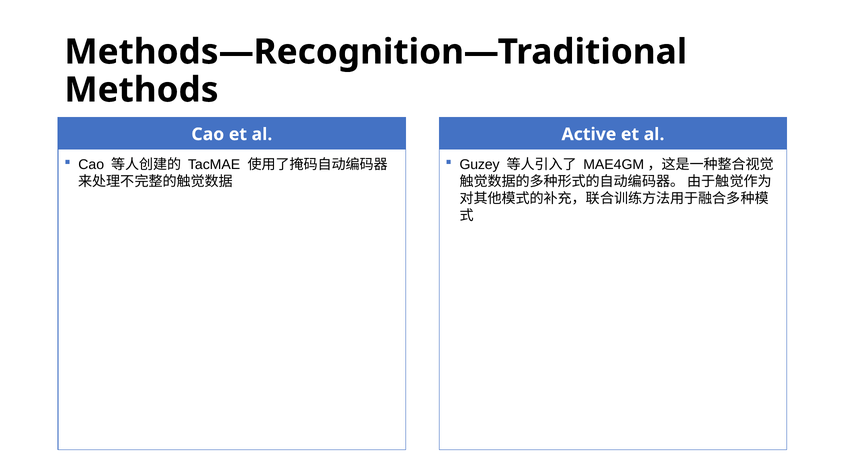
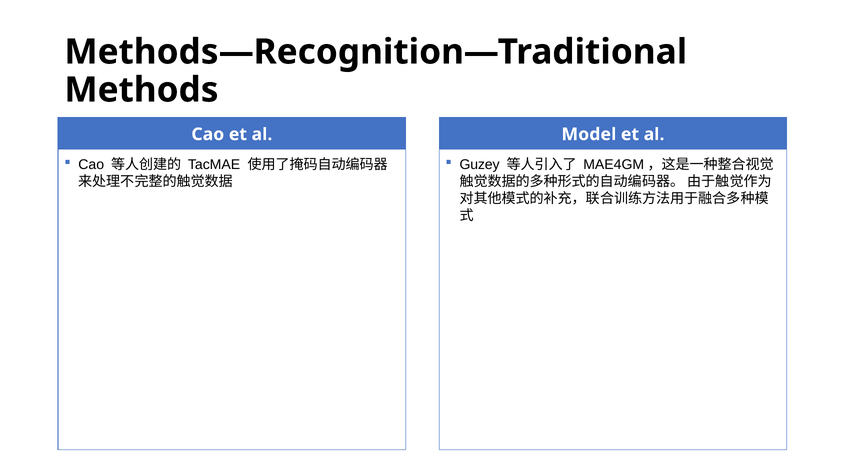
Active: Active -> Model
